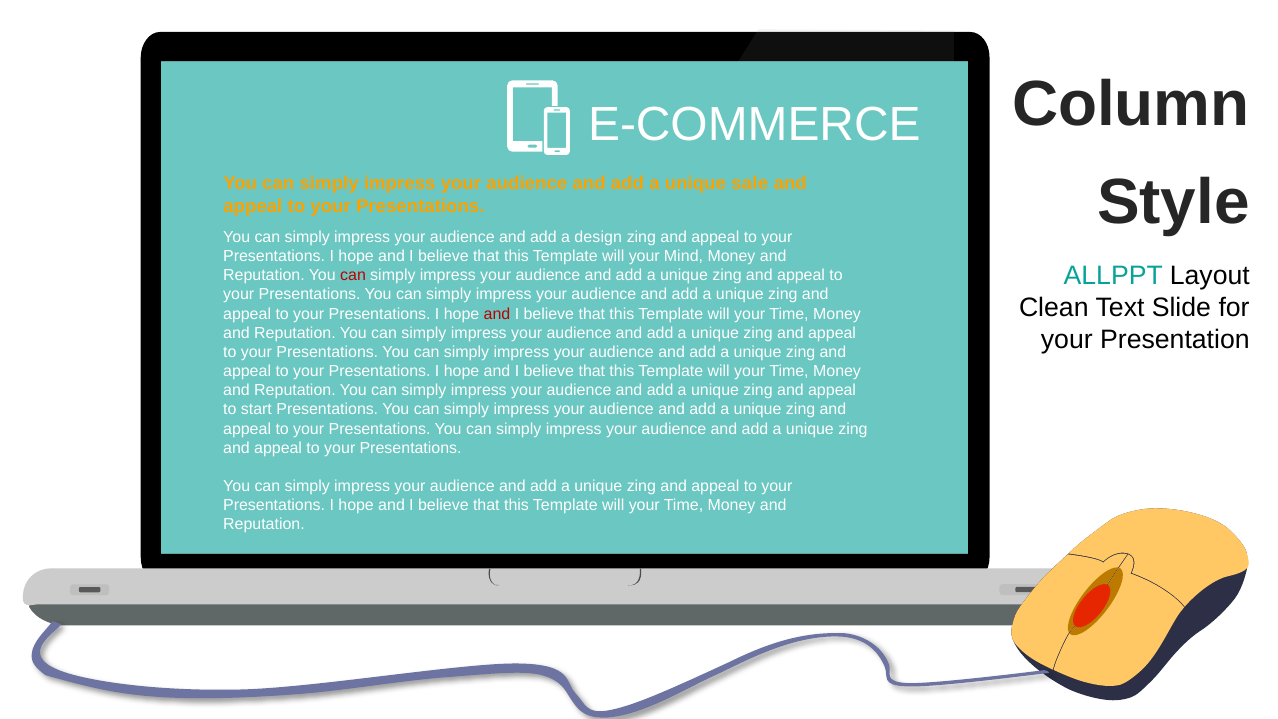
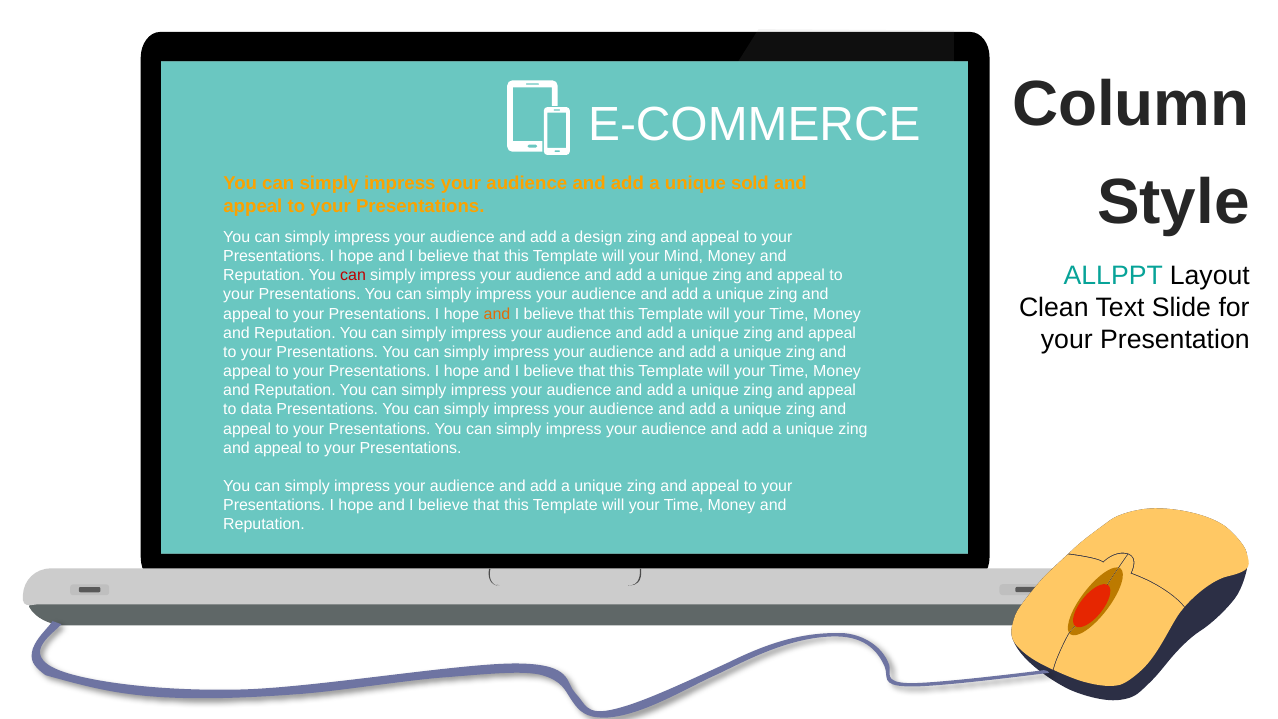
sale: sale -> sold
and at (497, 314) colour: red -> orange
start: start -> data
